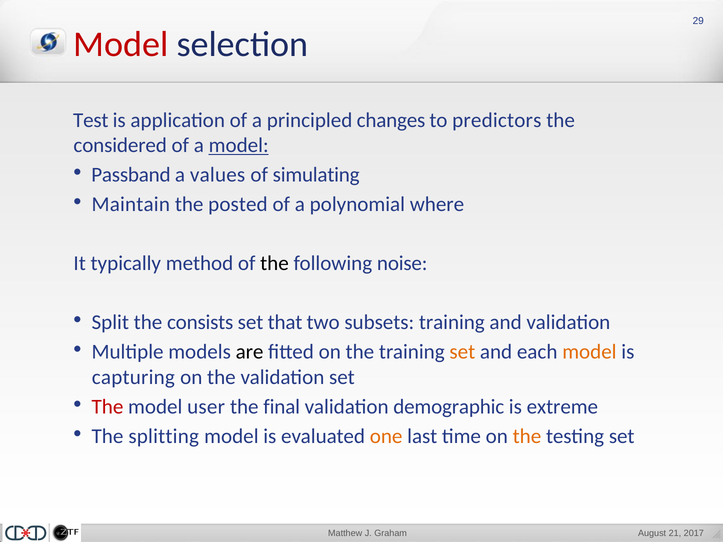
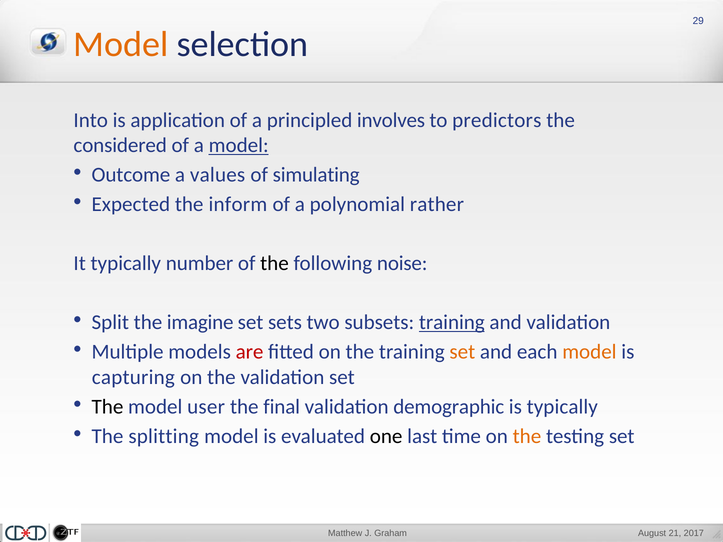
Model at (121, 44) colour: red -> orange
Test: Test -> Into
changes: changes -> involves
Passband: Passband -> Outcome
Maintain: Maintain -> Expected
posted: posted -> inform
where: where -> rather
method: method -> number
consists: consists -> imagine
that: that -> sets
training at (452, 323) underline: none -> present
are colour: black -> red
The at (107, 407) colour: red -> black
is extreme: extreme -> typically
one colour: orange -> black
